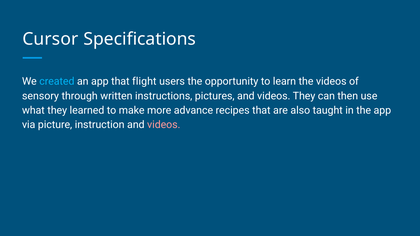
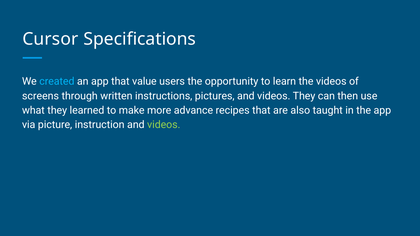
flight: flight -> value
sensory: sensory -> screens
videos at (164, 125) colour: pink -> light green
